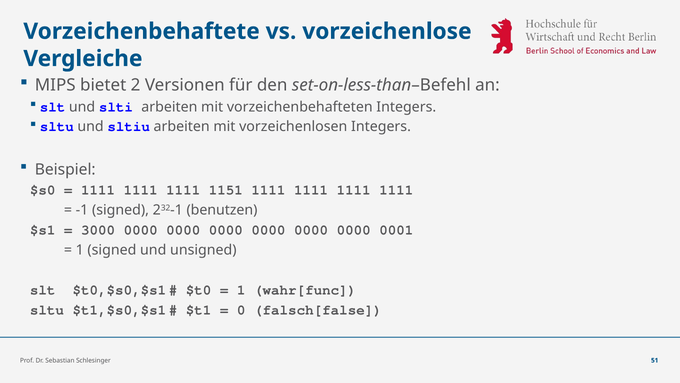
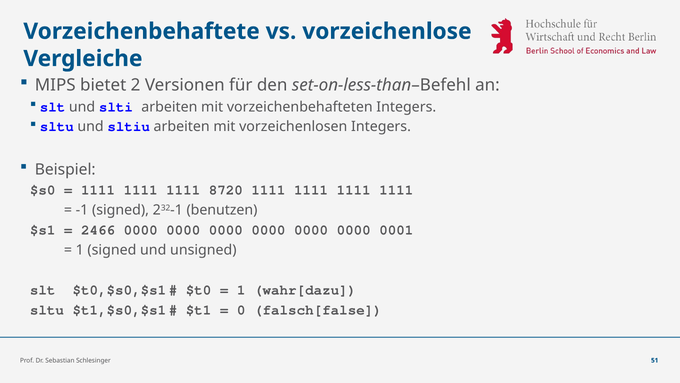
1151: 1151 -> 8720
3000: 3000 -> 2466
wahr[func: wahr[func -> wahr[dazu
